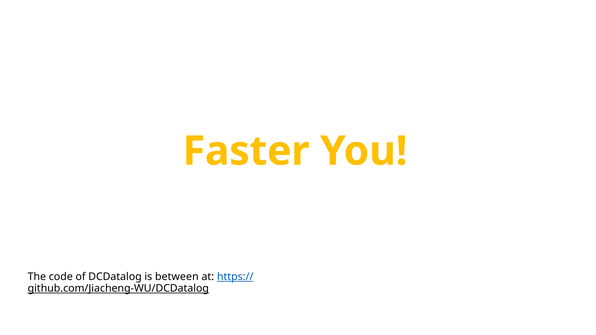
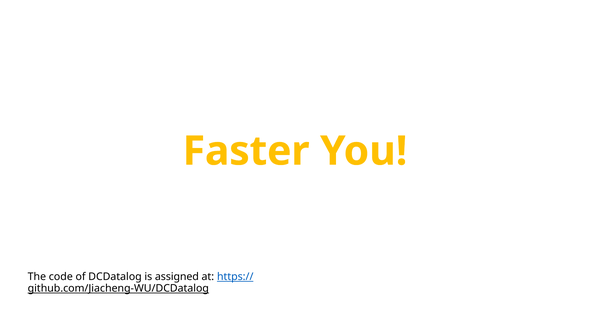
between: between -> assigned
